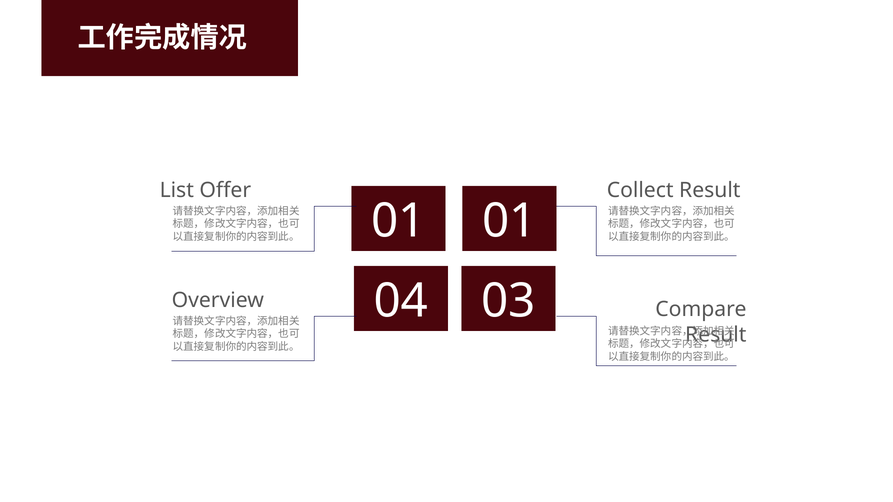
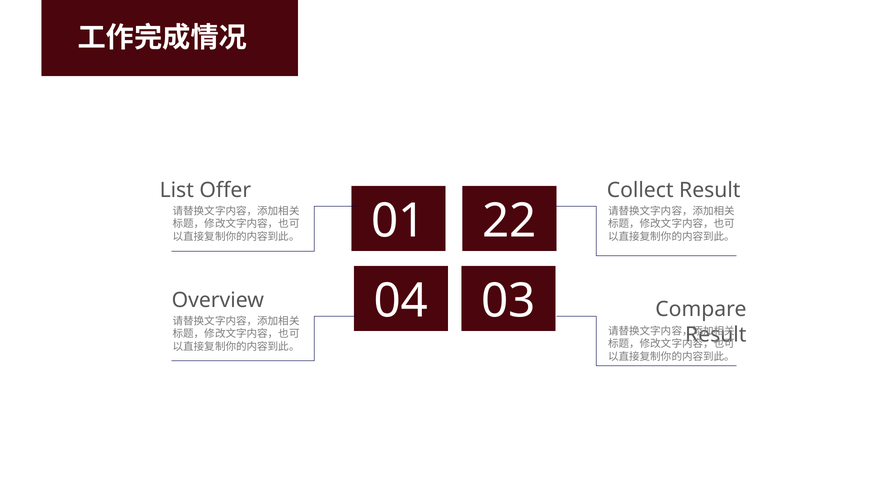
01 01: 01 -> 22
